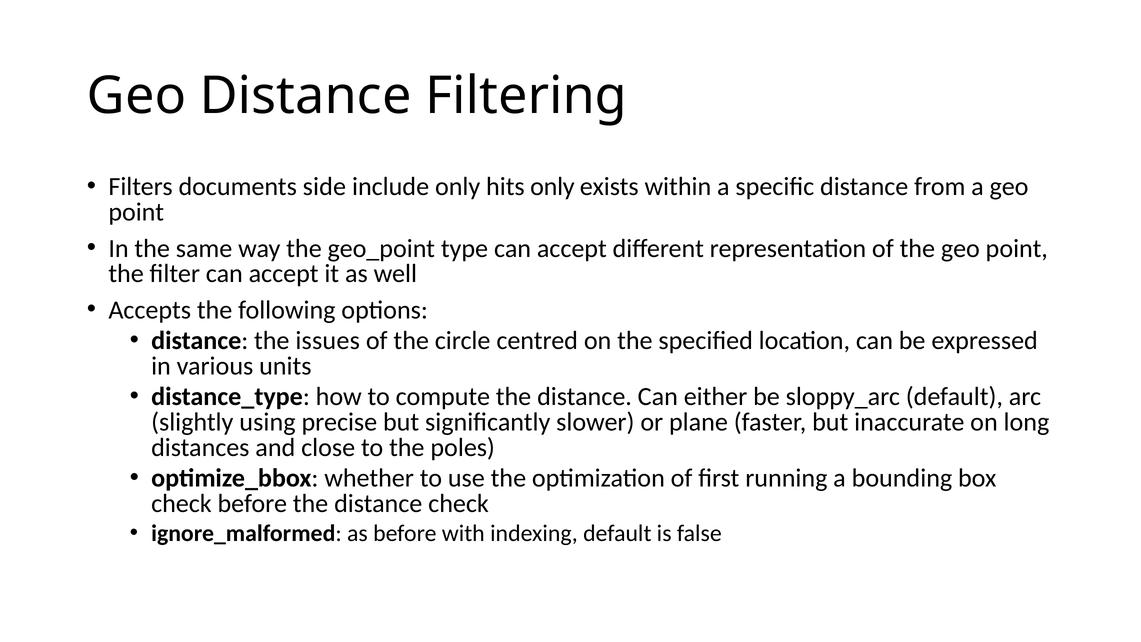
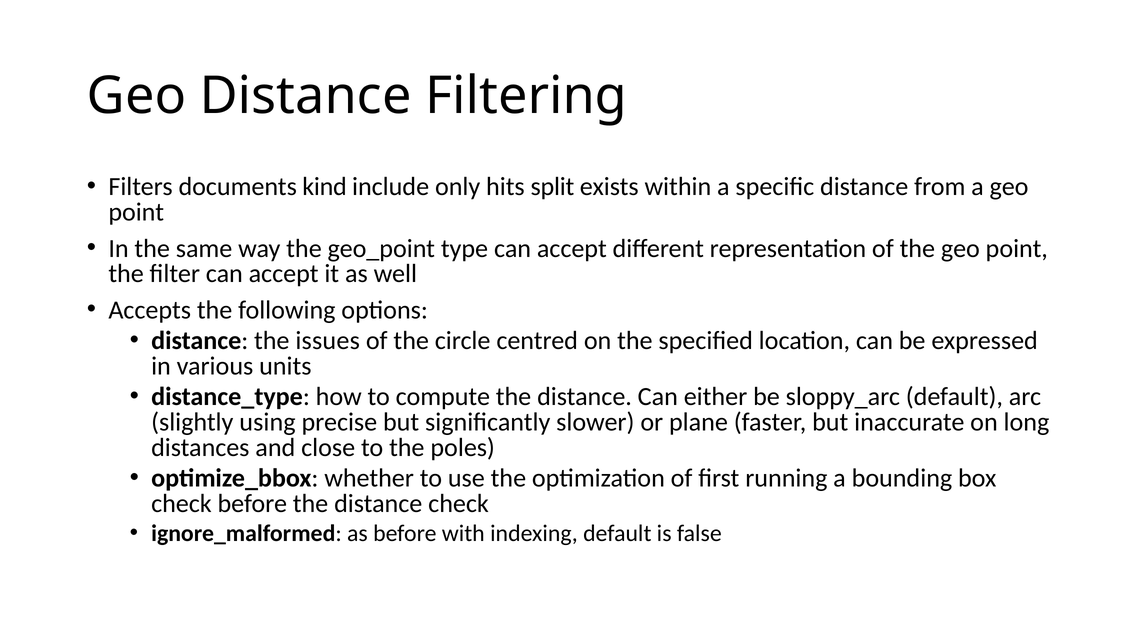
side: side -> kind
hits only: only -> split
